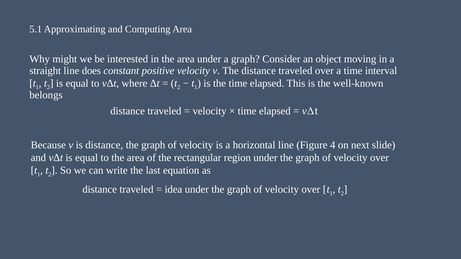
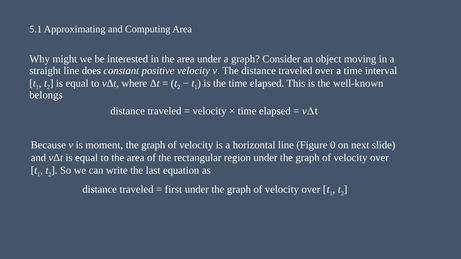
is distance: distance -> moment
4: 4 -> 0
idea: idea -> first
